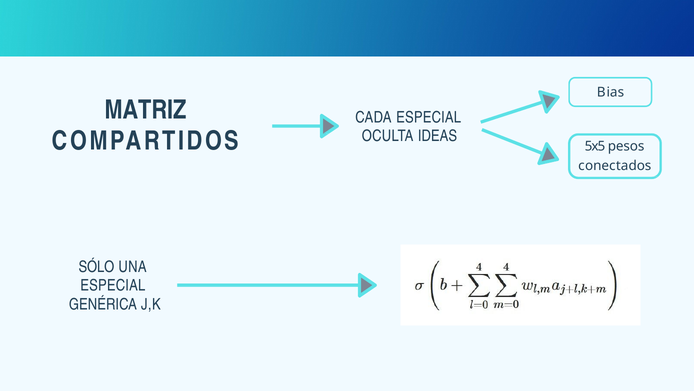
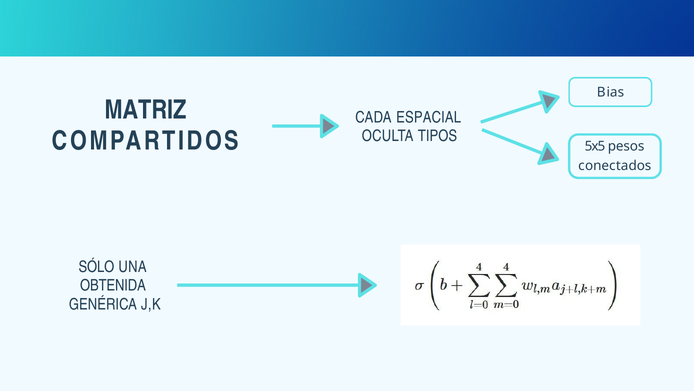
CADA ESPECIAL: ESPECIAL -> ESPACIAL
IDEAS: IDEAS -> TIPOS
ESPECIAL at (113, 285): ESPECIAL -> OBTENIDA
